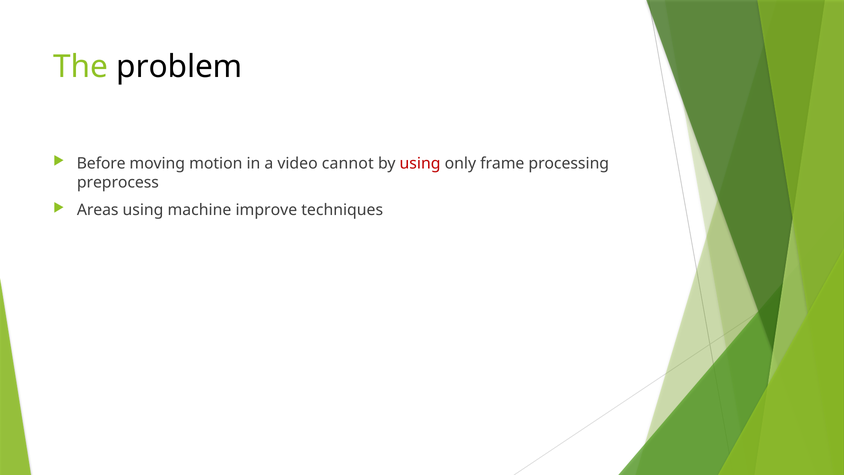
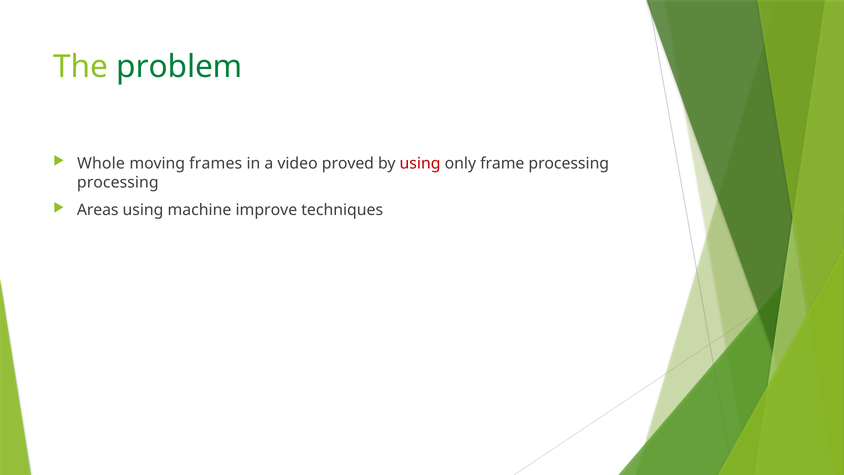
problem colour: black -> green
Before: Before -> Whole
motion: motion -> frames
cannot: cannot -> proved
preprocess at (118, 182): preprocess -> processing
